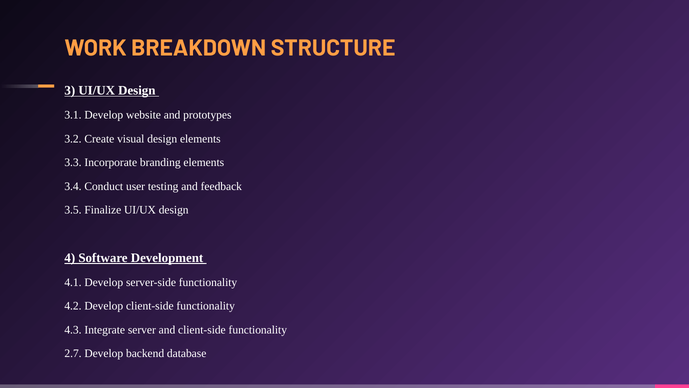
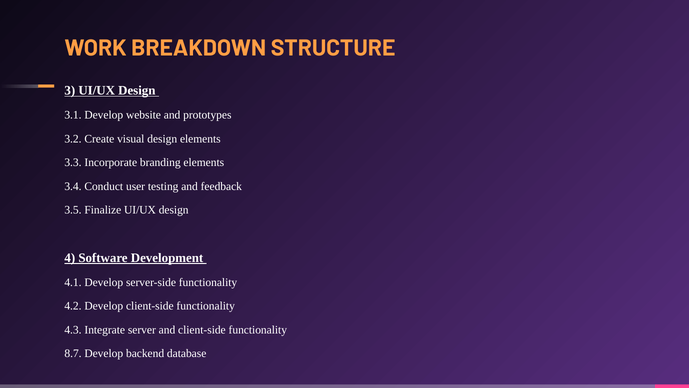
2.7: 2.7 -> 8.7
